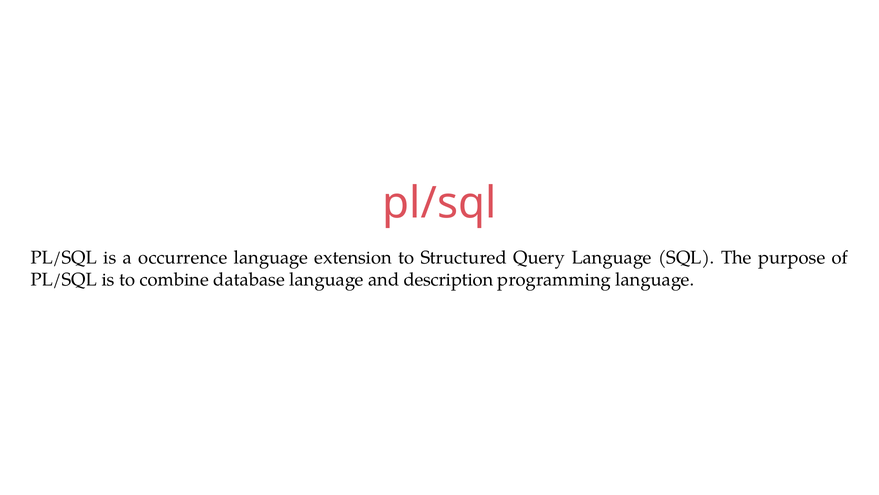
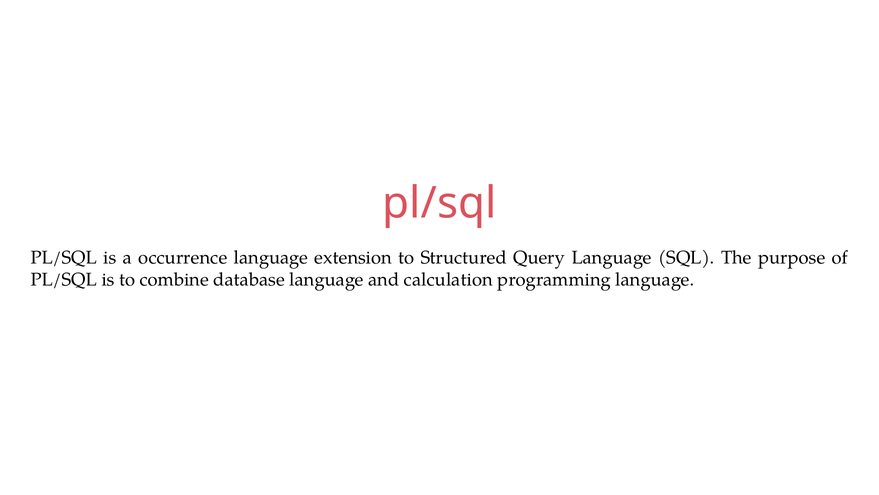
description: description -> calculation
